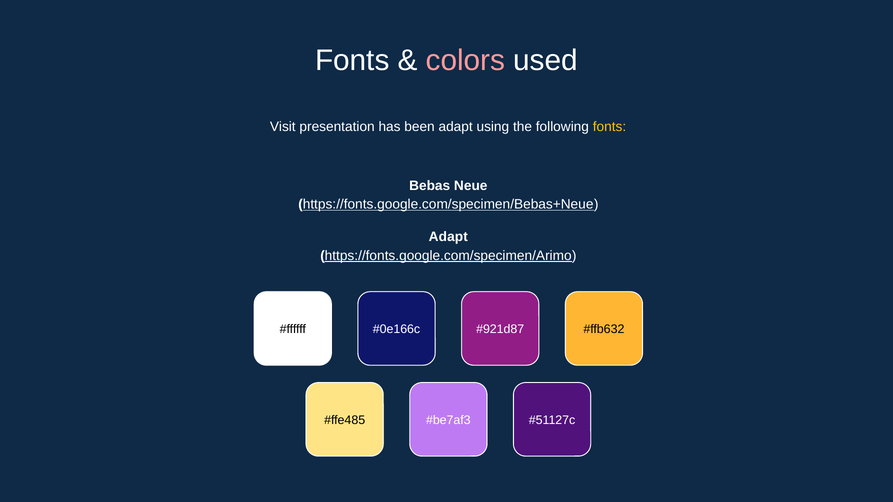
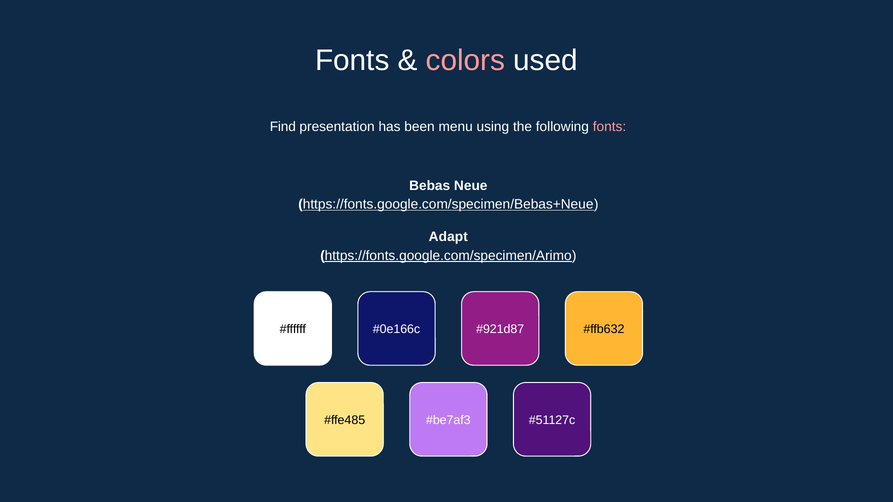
Visit: Visit -> Find
been adapt: adapt -> menu
fonts at (610, 127) colour: yellow -> pink
